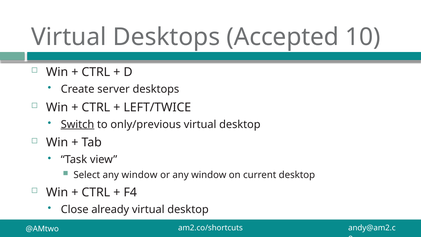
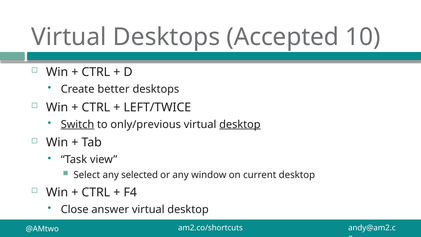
server: server -> better
desktop at (240, 124) underline: none -> present
Select any window: window -> selected
already: already -> answer
